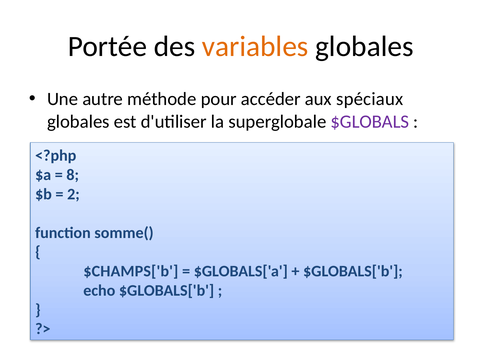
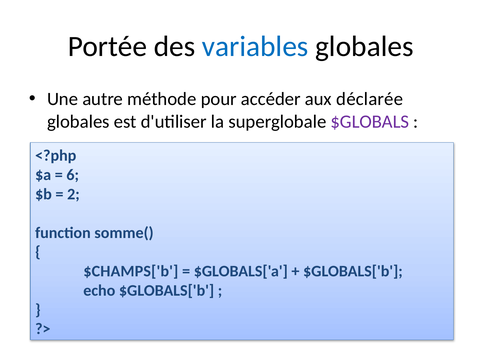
variables colour: orange -> blue
spéciaux: spéciaux -> déclarée
8: 8 -> 6
